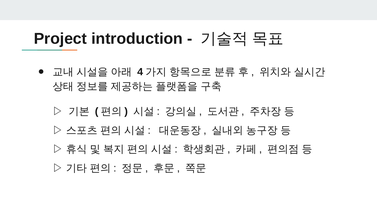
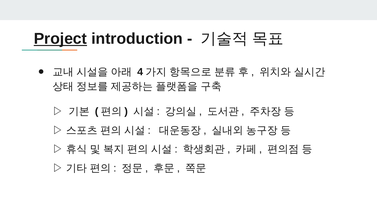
Project underline: none -> present
